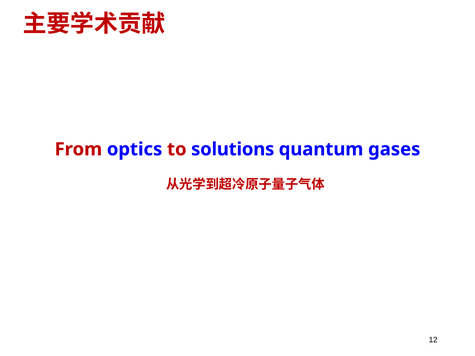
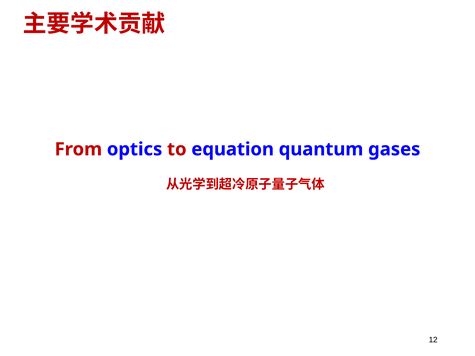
solutions: solutions -> equation
